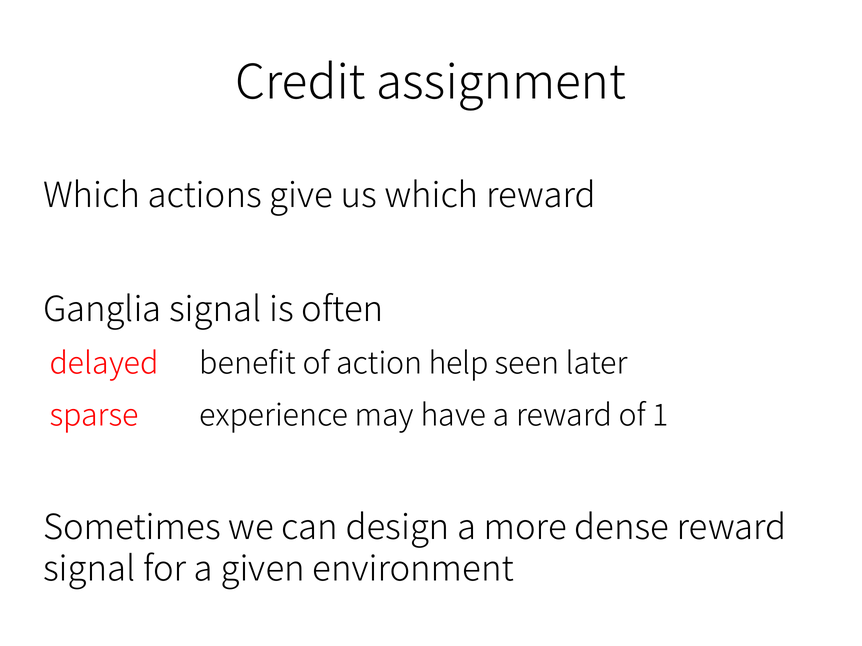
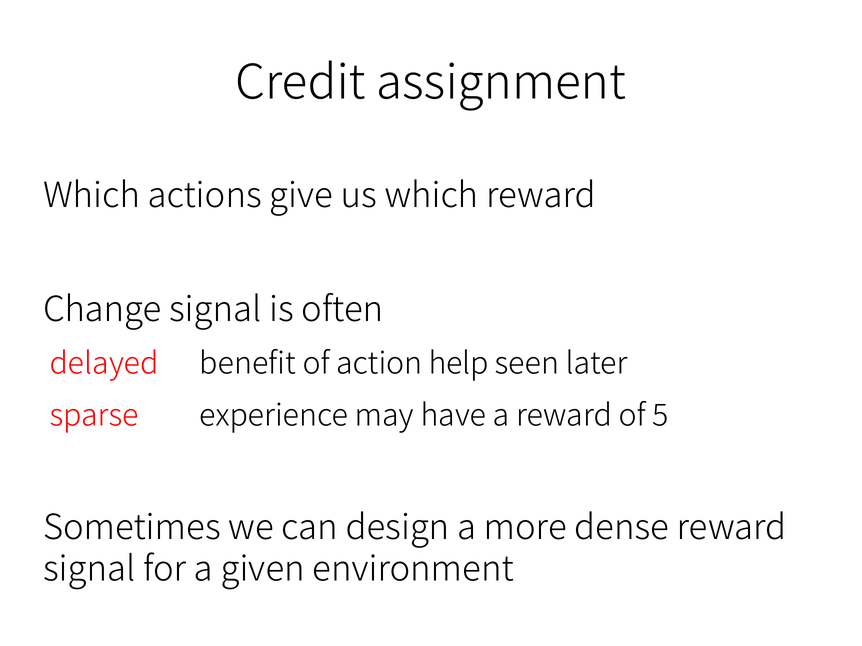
Ganglia: Ganglia -> Change
1: 1 -> 5
